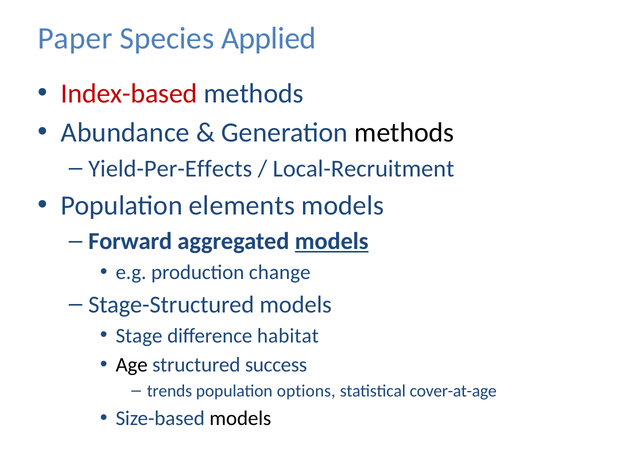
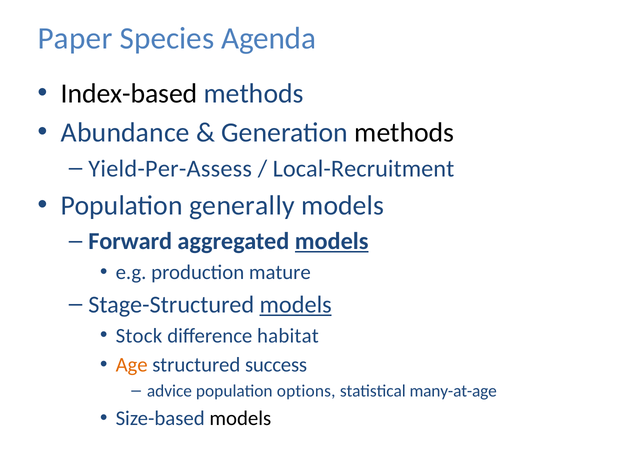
Applied: Applied -> Agenda
Index-based colour: red -> black
Yield-Per-Effects: Yield-Per-Effects -> Yield-Per-Assess
elements: elements -> generally
change: change -> mature
models at (296, 304) underline: none -> present
Stage: Stage -> Stock
Age colour: black -> orange
trends: trends -> advice
cover-at-age: cover-at-age -> many-at-age
